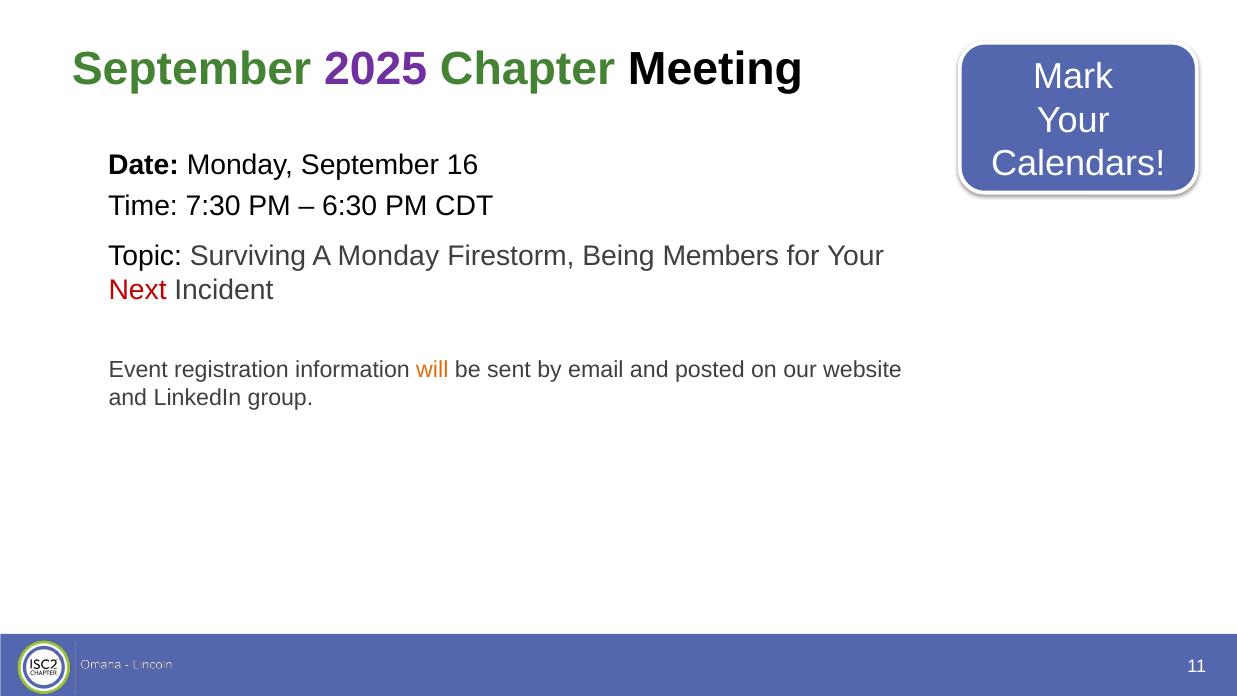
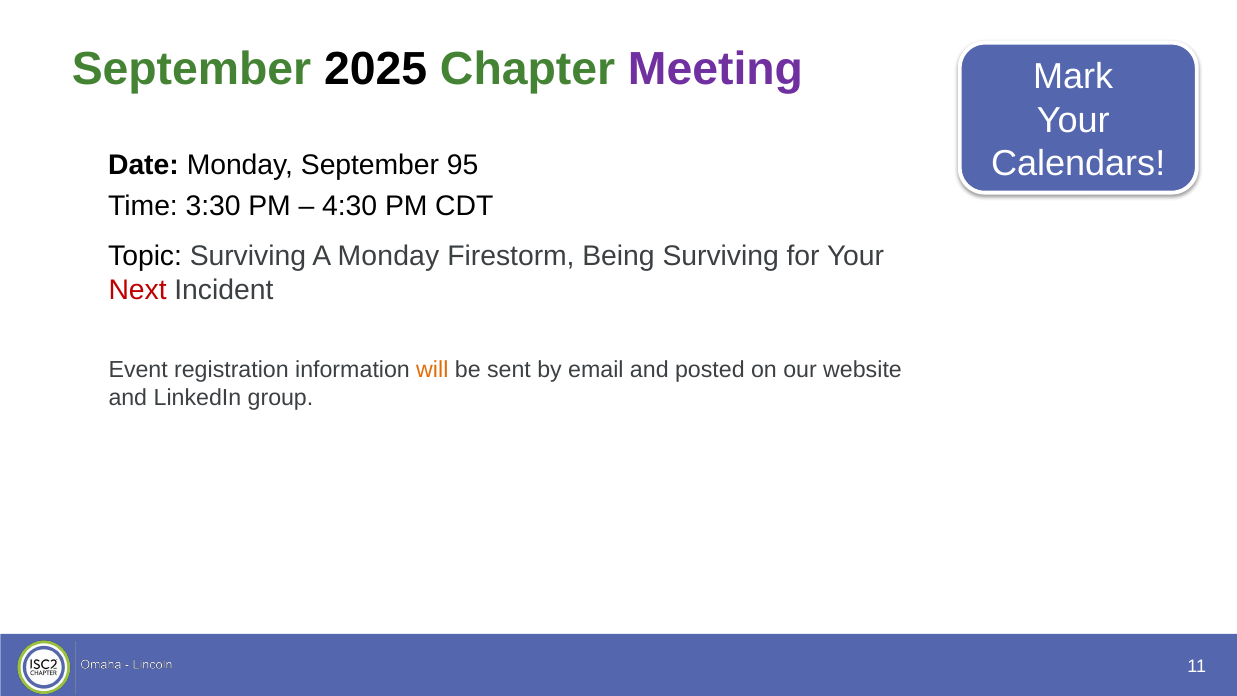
2025 colour: purple -> black
Meeting colour: black -> purple
16: 16 -> 95
7:30: 7:30 -> 3:30
6:30: 6:30 -> 4:30
Being Members: Members -> Surviving
